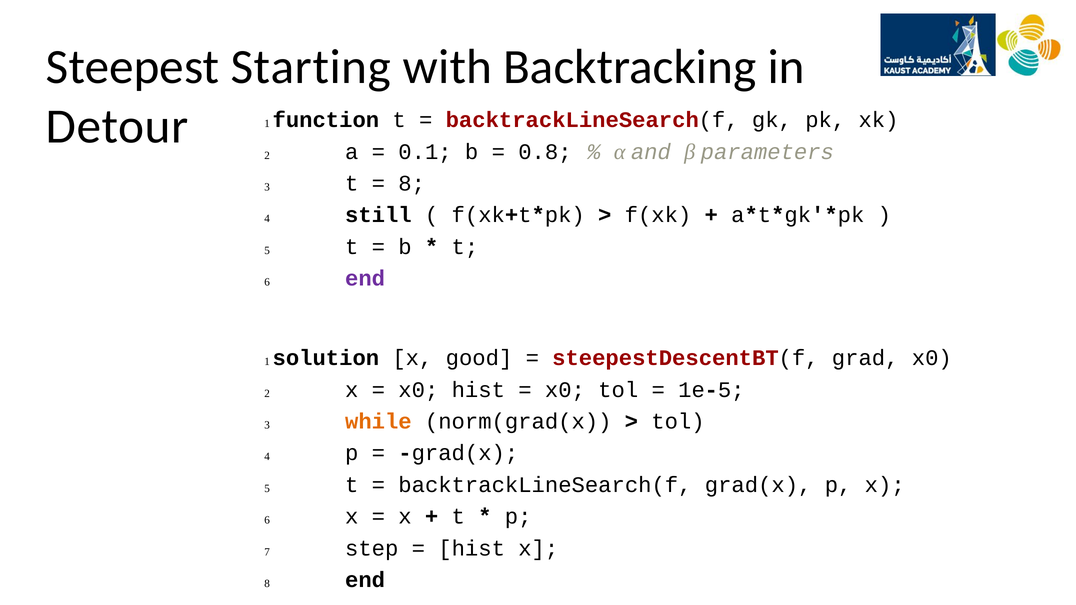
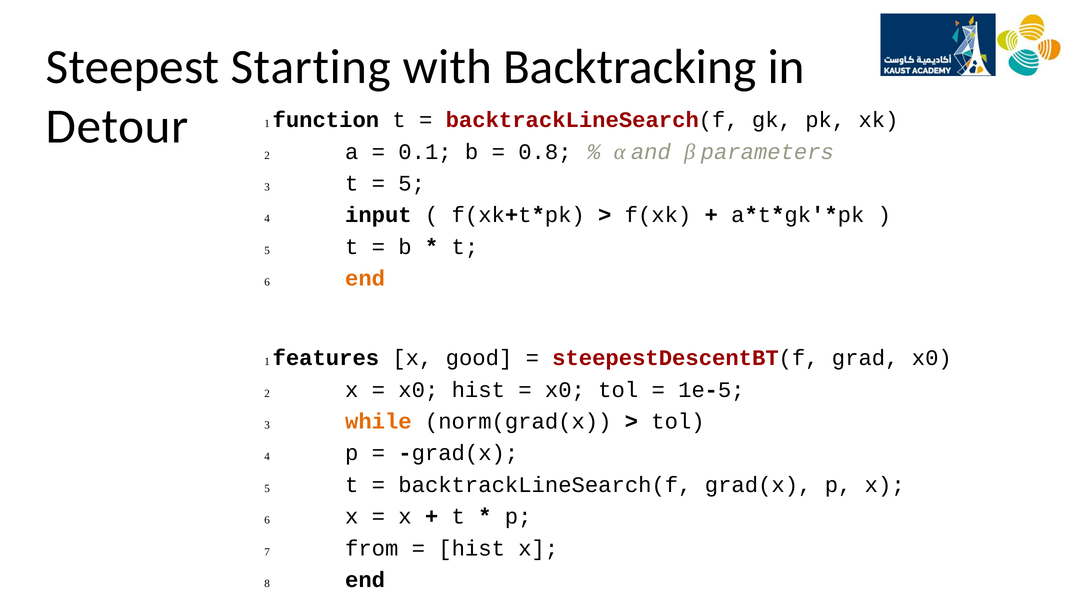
8 at (412, 184): 8 -> 5
still: still -> input
end at (365, 279) colour: purple -> orange
solution: solution -> features
step: step -> from
